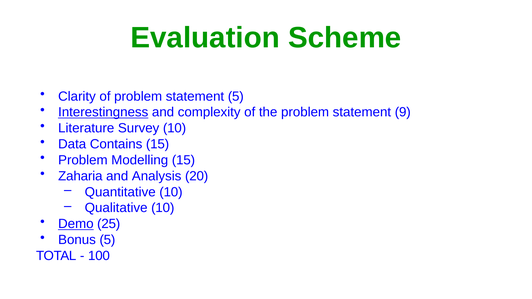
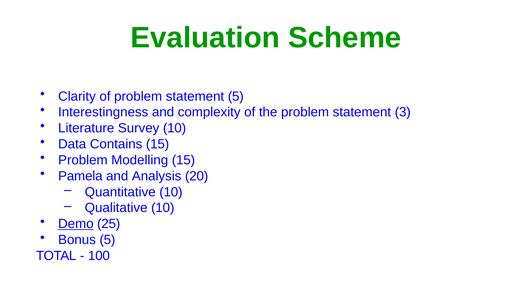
Interestingness underline: present -> none
9: 9 -> 3
Zaharia: Zaharia -> Pamela
